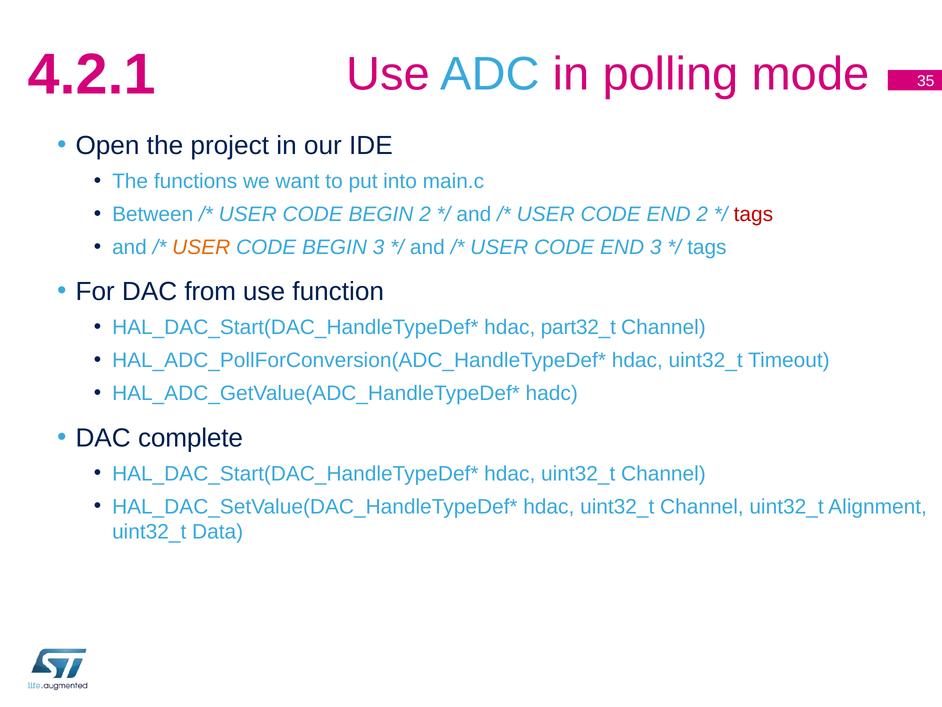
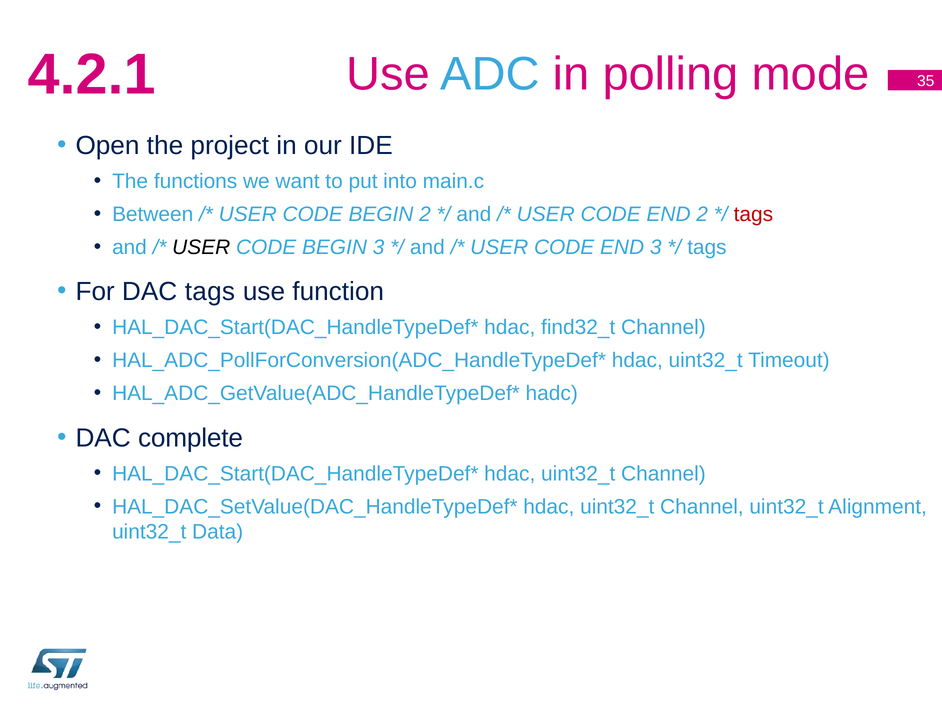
USER at (201, 247) colour: orange -> black
DAC from: from -> tags
part32_t: part32_t -> find32_t
